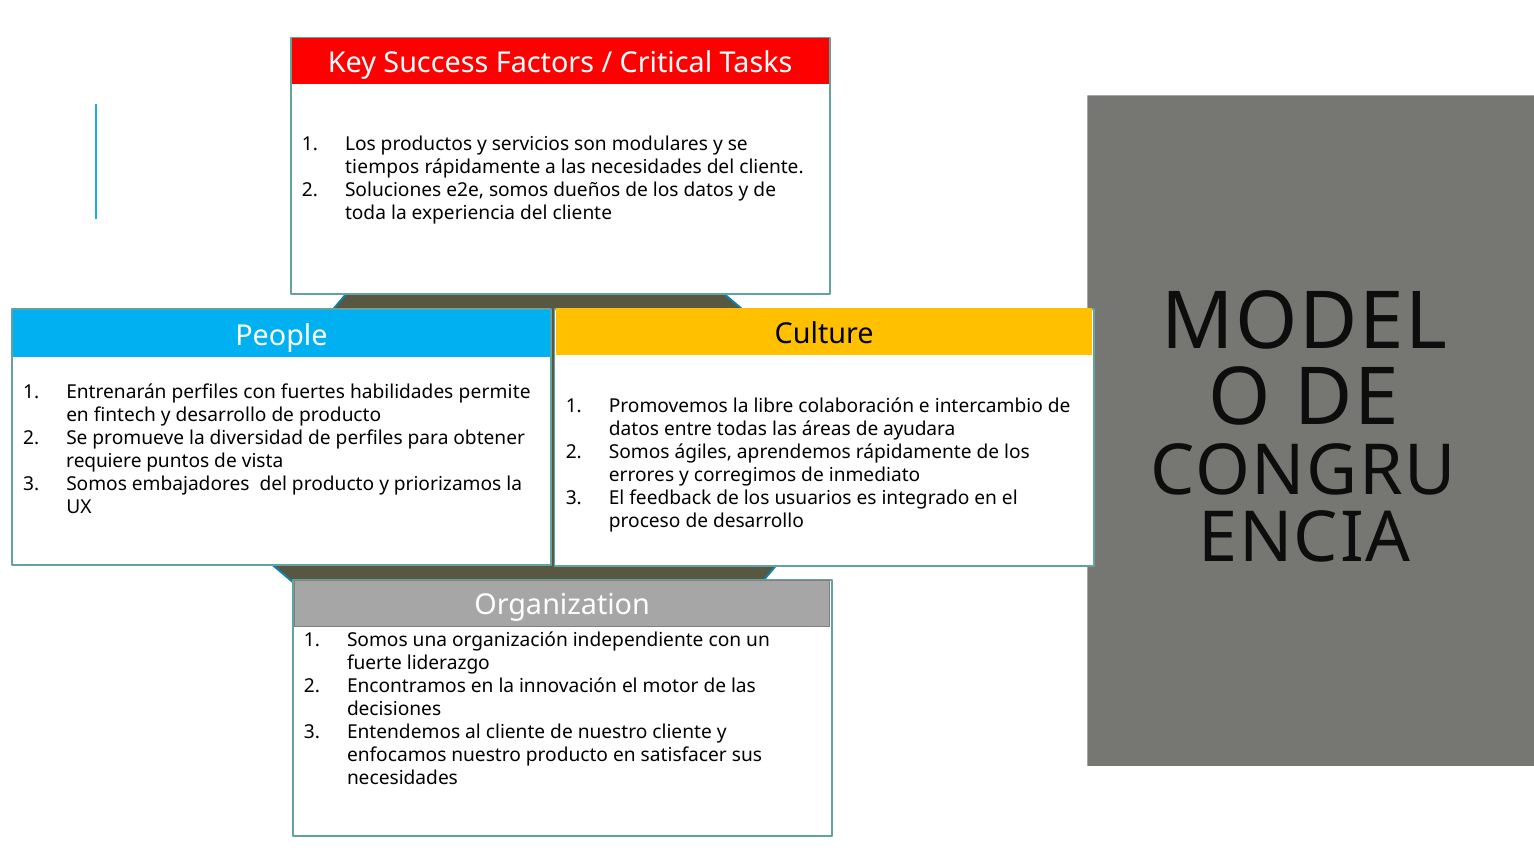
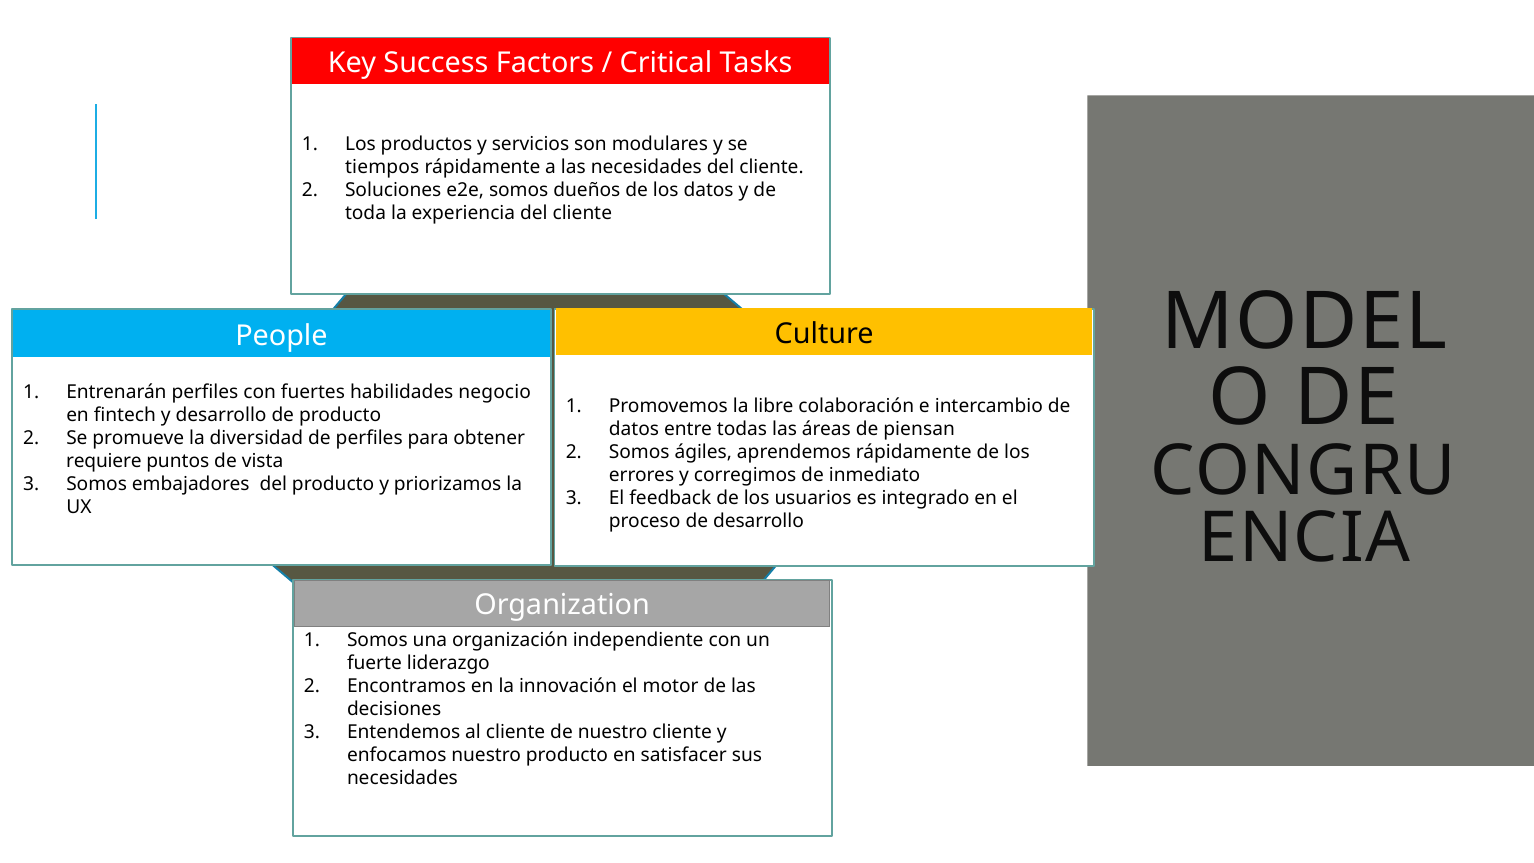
permite: permite -> negocio
ayudara: ayudara -> piensan
